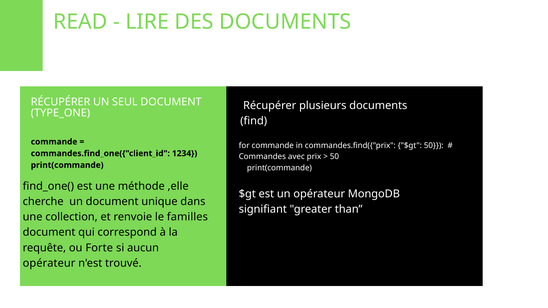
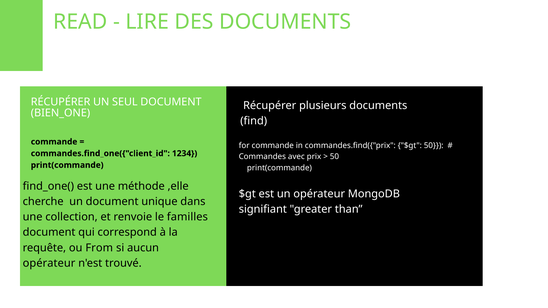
TYPE_ONE: TYPE_ONE -> BIEN_ONE
Forte: Forte -> From
